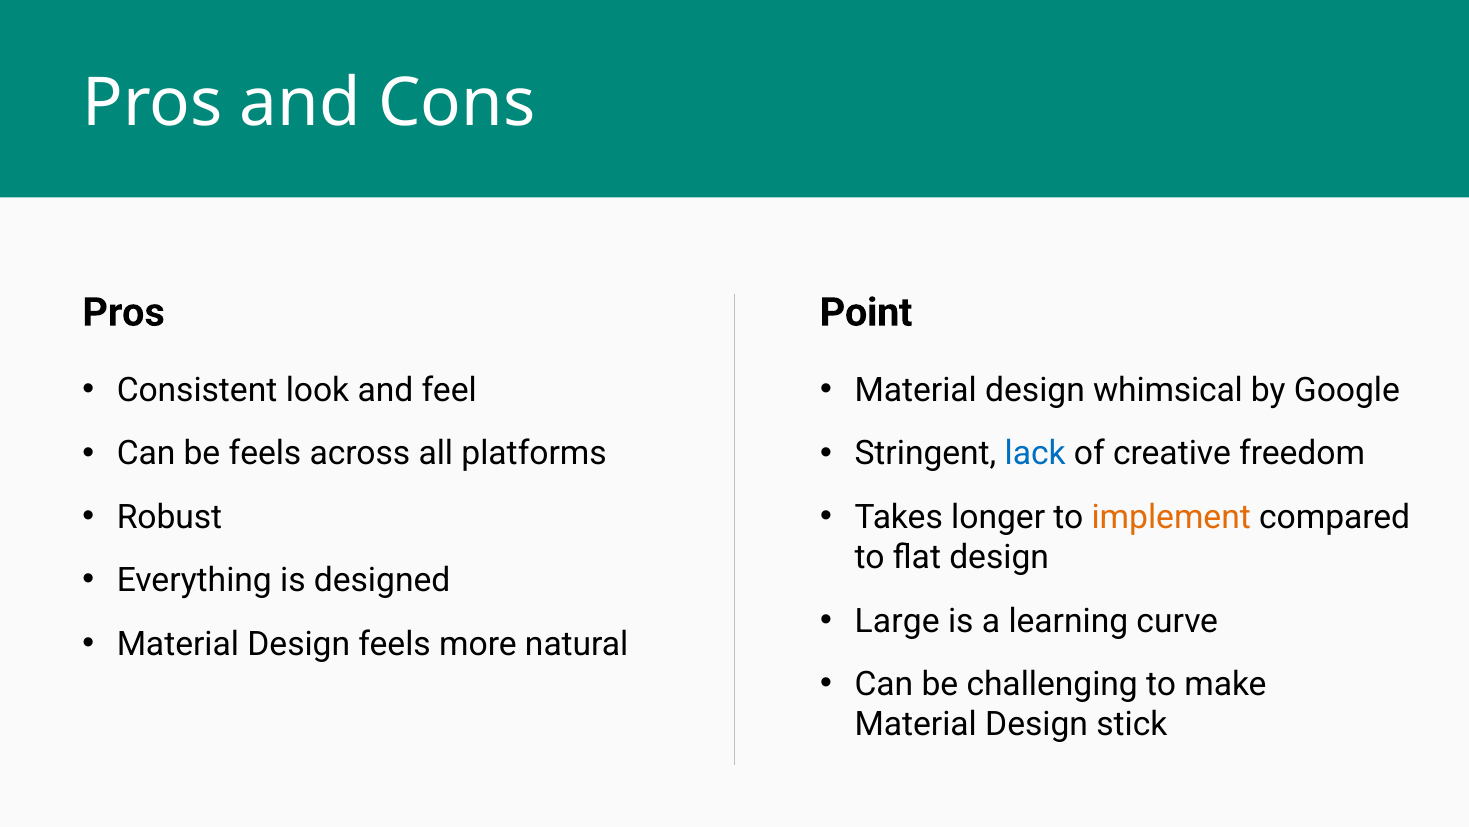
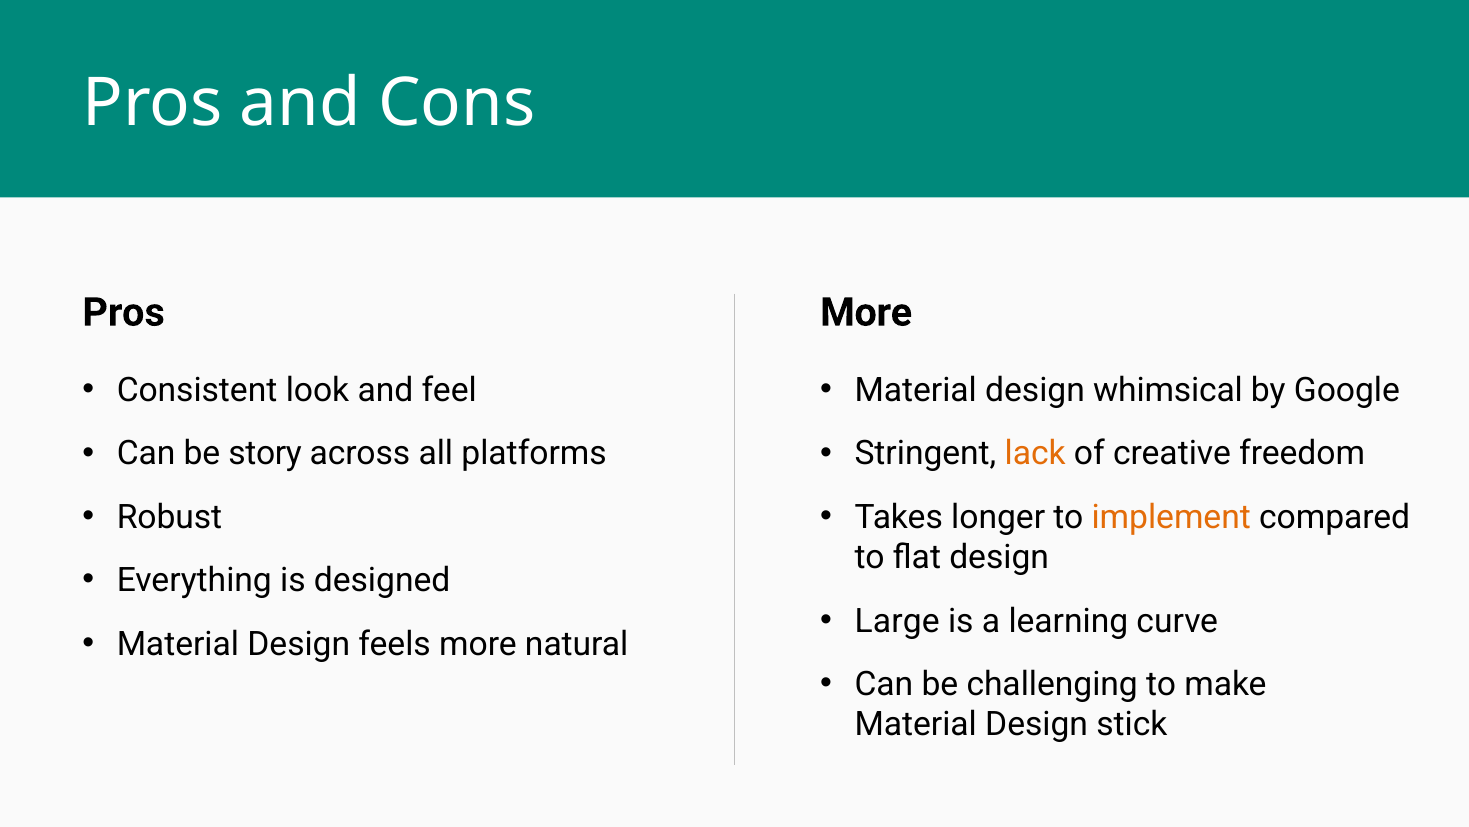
Point at (866, 312): Point -> More
be feels: feels -> story
lack colour: blue -> orange
